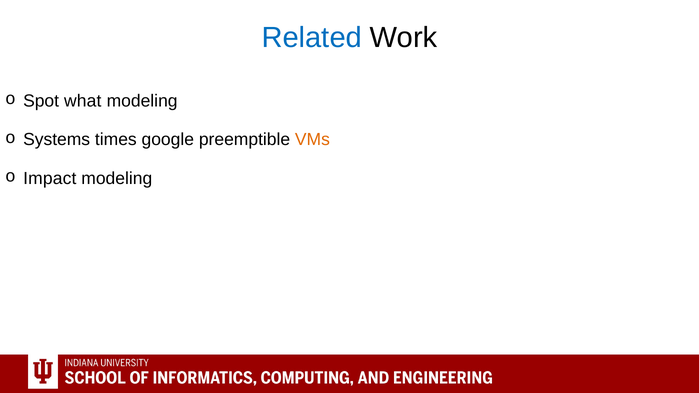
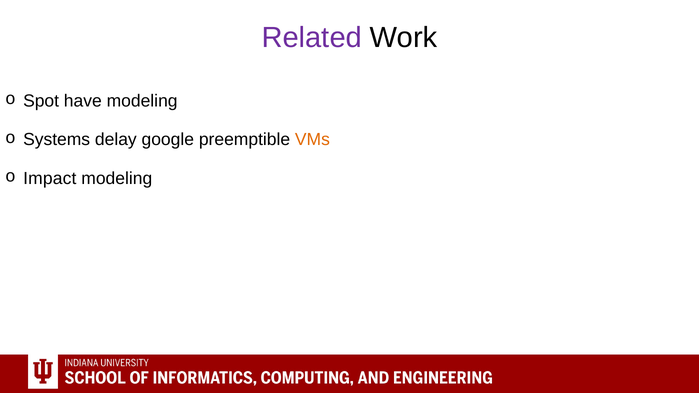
Related colour: blue -> purple
what: what -> have
times: times -> delay
